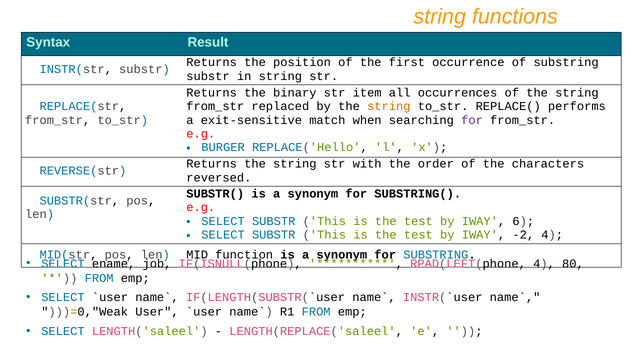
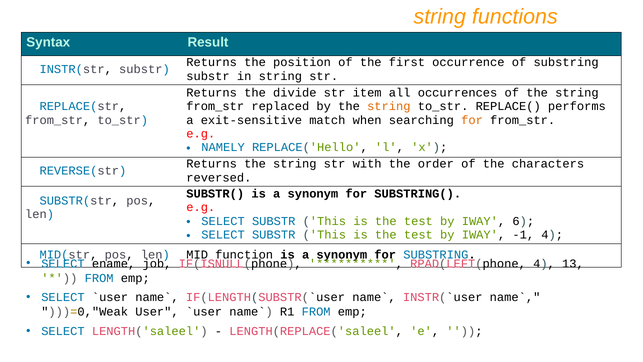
binary: binary -> divide
for at (472, 120) colour: purple -> orange
BURGER: BURGER -> NAMELY
-2: -2 -> -1
80: 80 -> 13
